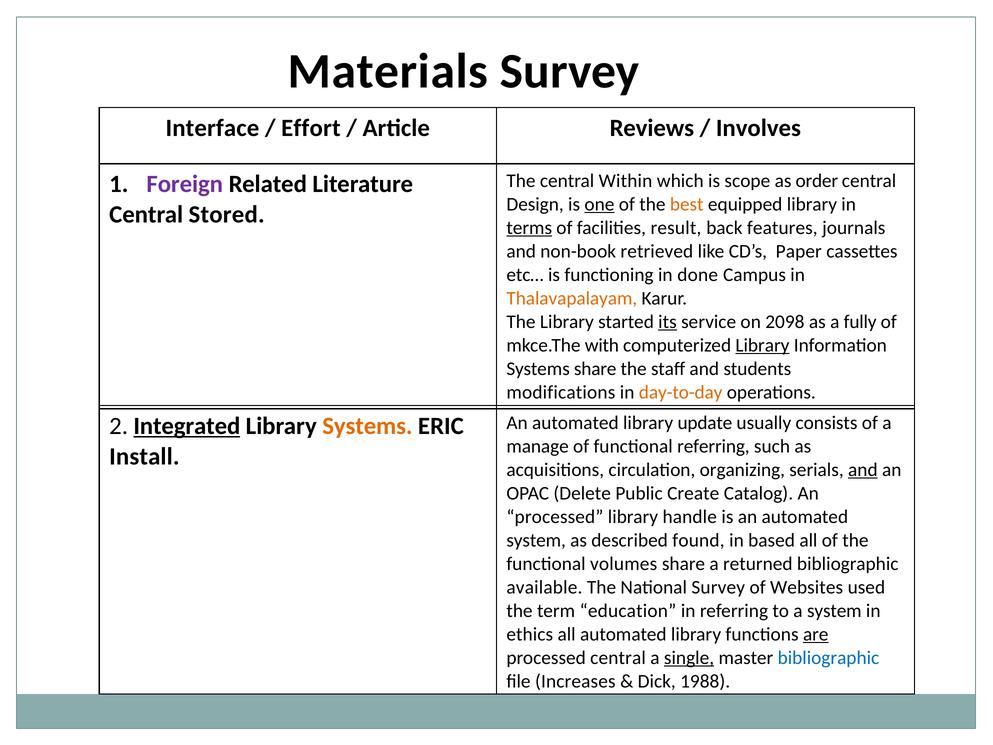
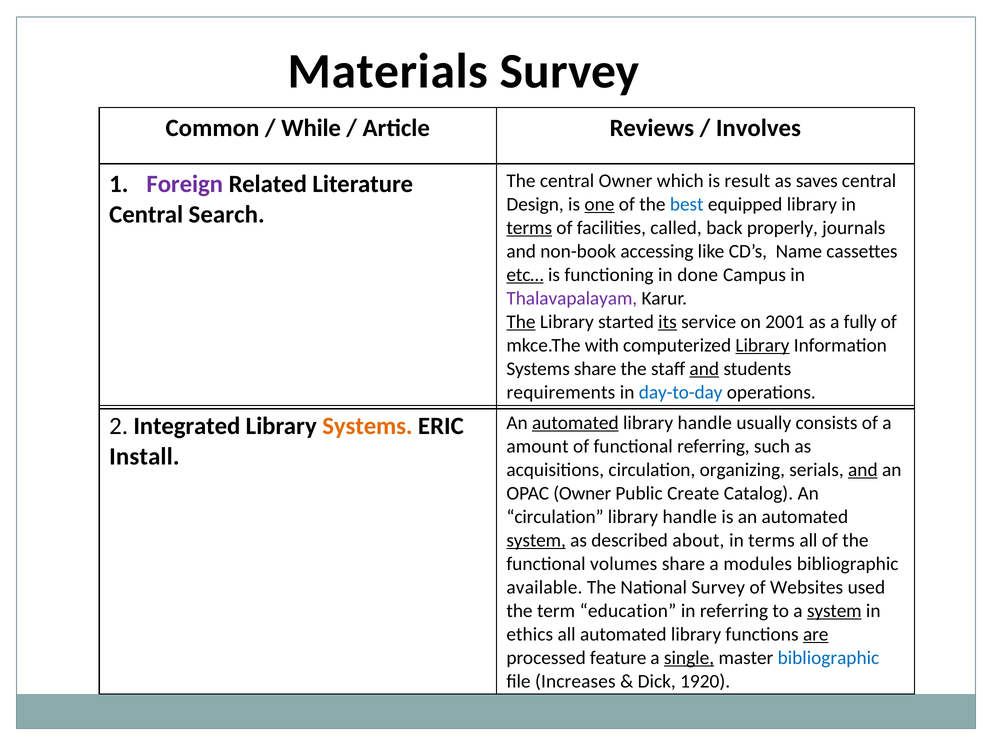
Interface: Interface -> Common
Effort: Effort -> While
central Within: Within -> Owner
scope: scope -> result
order: order -> saves
best colour: orange -> blue
Stored: Stored -> Search
result: result -> called
features: features -> properly
retrieved: retrieved -> accessing
Paper: Paper -> Name
etc… underline: none -> present
Thalavapalayam colour: orange -> purple
The at (521, 322) underline: none -> present
2098: 2098 -> 2001
and at (704, 369) underline: none -> present
modifications: modifications -> requirements
day-to-day colour: orange -> blue
automated at (575, 422) underline: none -> present
update at (705, 422): update -> handle
Integrated underline: present -> none
manage: manage -> amount
OPAC Delete: Delete -> Owner
processed at (555, 516): processed -> circulation
system at (536, 540) underline: none -> present
found: found -> about
based at (772, 540): based -> terms
returned: returned -> modules
system at (834, 610) underline: none -> present
processed central: central -> feature
1988: 1988 -> 1920
